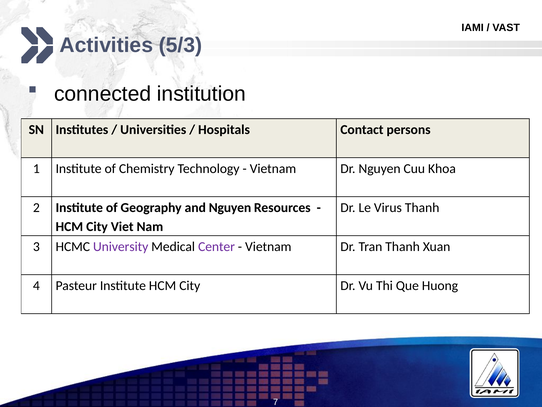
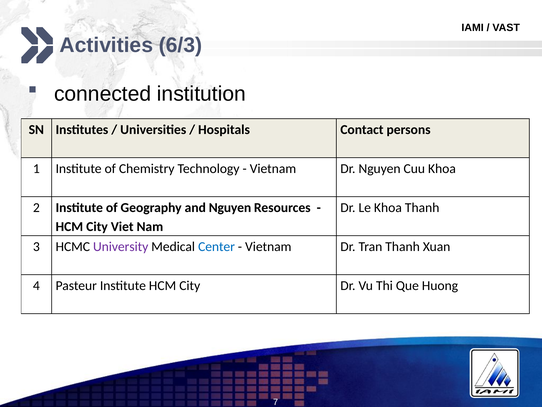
5/3: 5/3 -> 6/3
Le Virus: Virus -> Khoa
Center colour: purple -> blue
